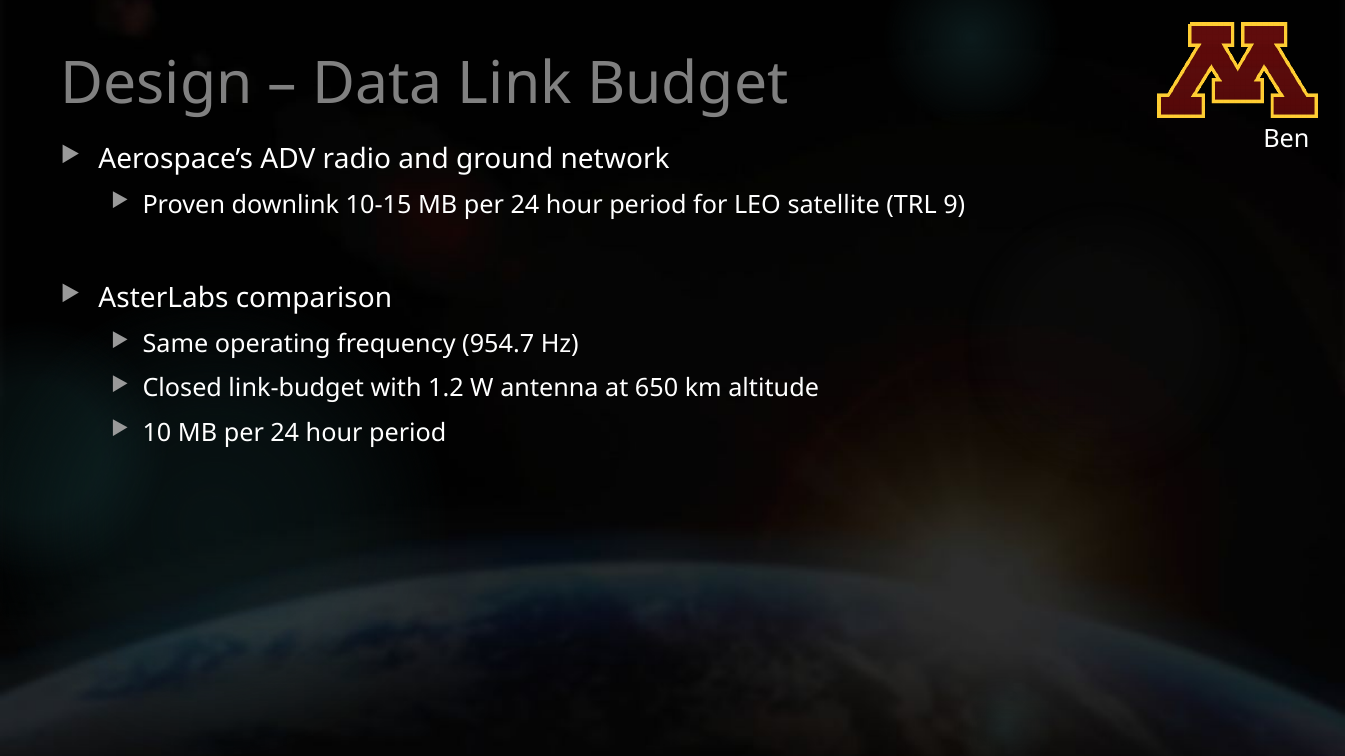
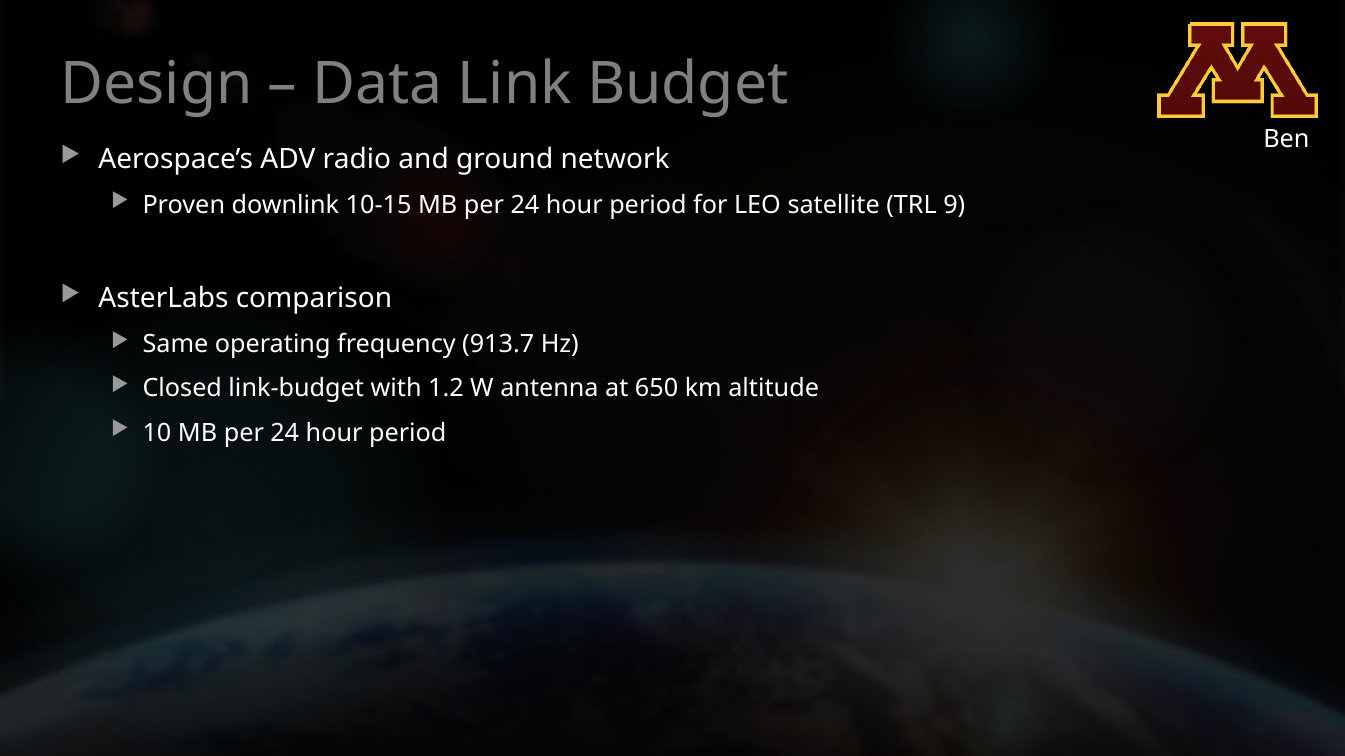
954.7: 954.7 -> 913.7
